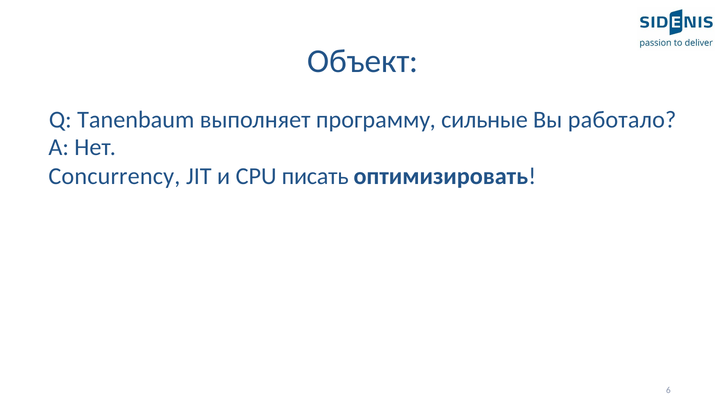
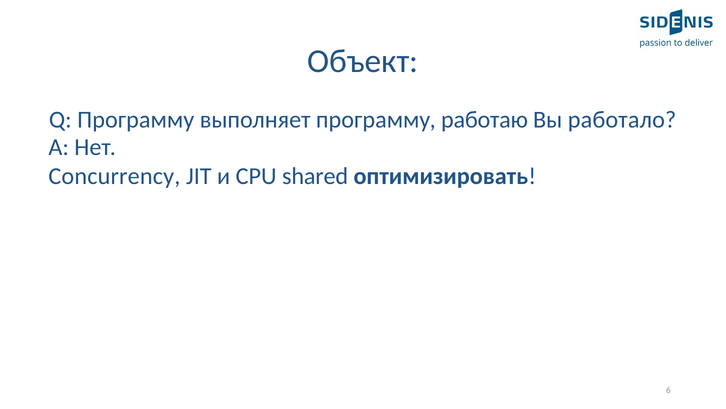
Q Tanenbaum: Tanenbaum -> Программу
сильные: сильные -> работаю
писать: писать -> shared
